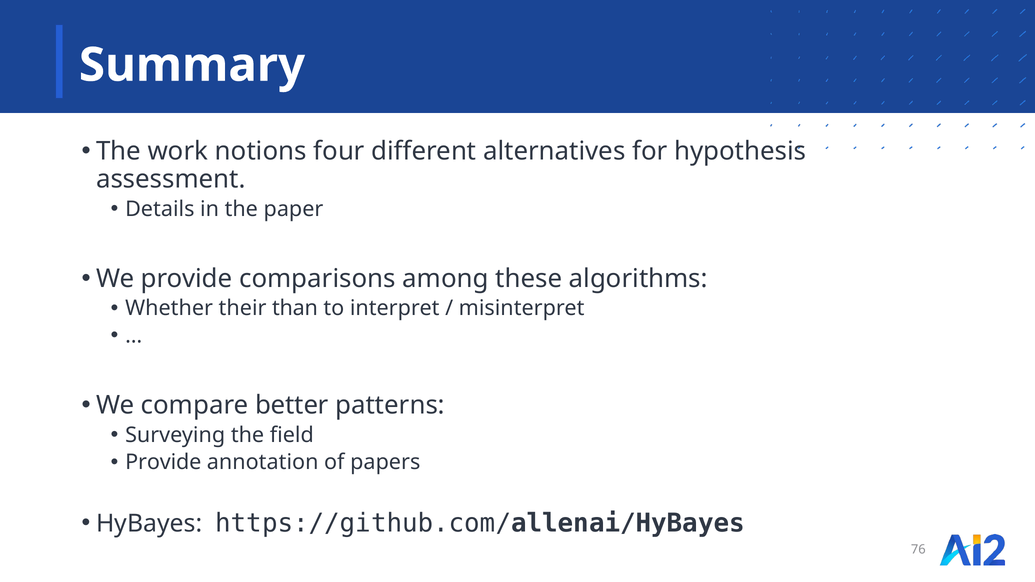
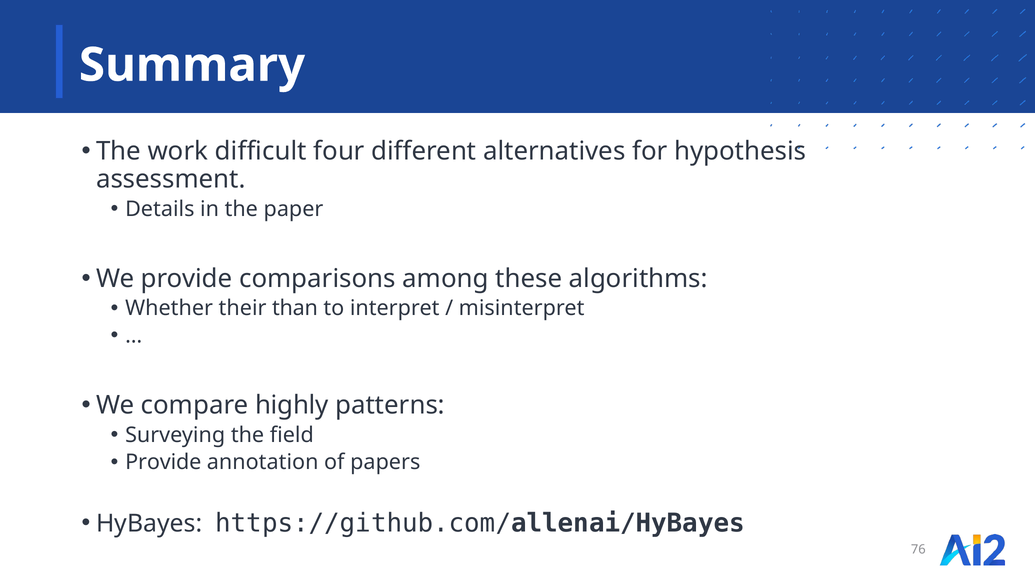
notions: notions -> difficult
better: better -> highly
